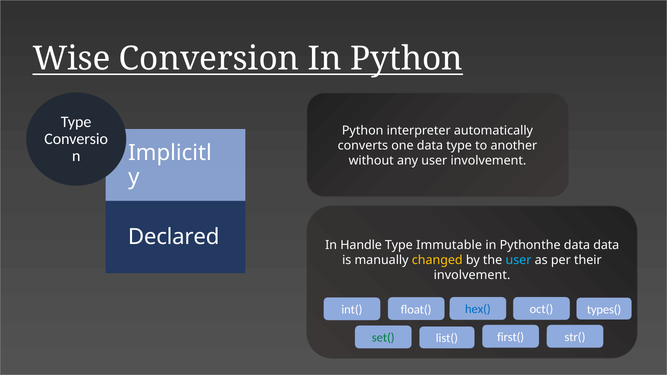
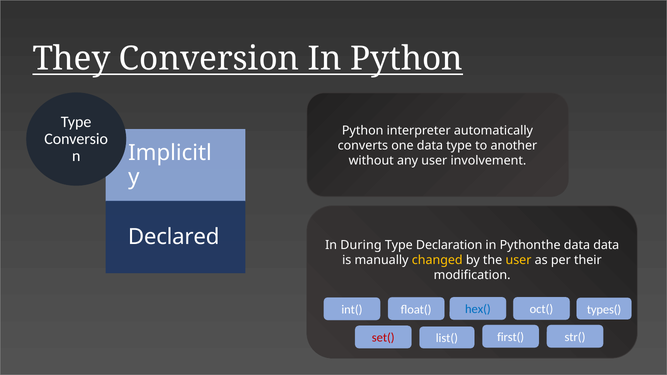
Wise: Wise -> They
Handle: Handle -> During
Immutable: Immutable -> Declaration
user at (518, 260) colour: light blue -> yellow
involvement at (472, 275): involvement -> modification
set( colour: green -> red
